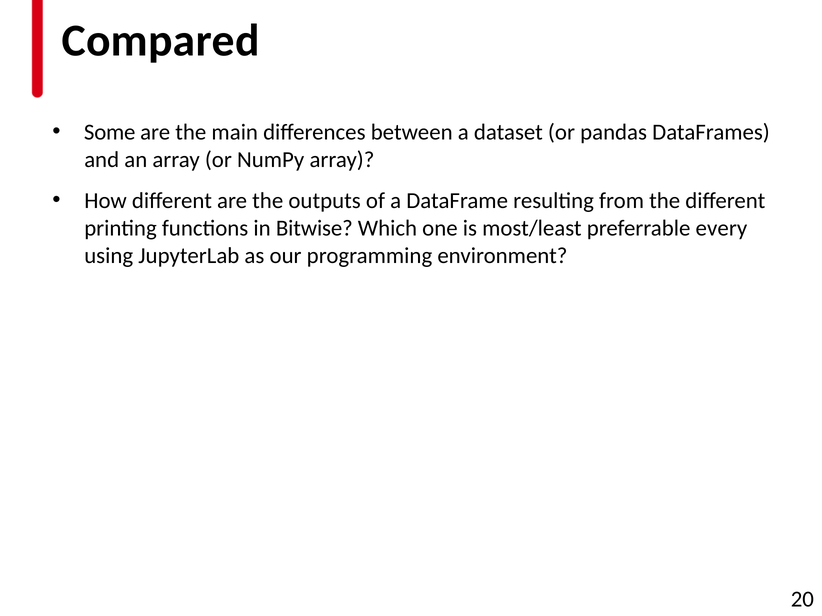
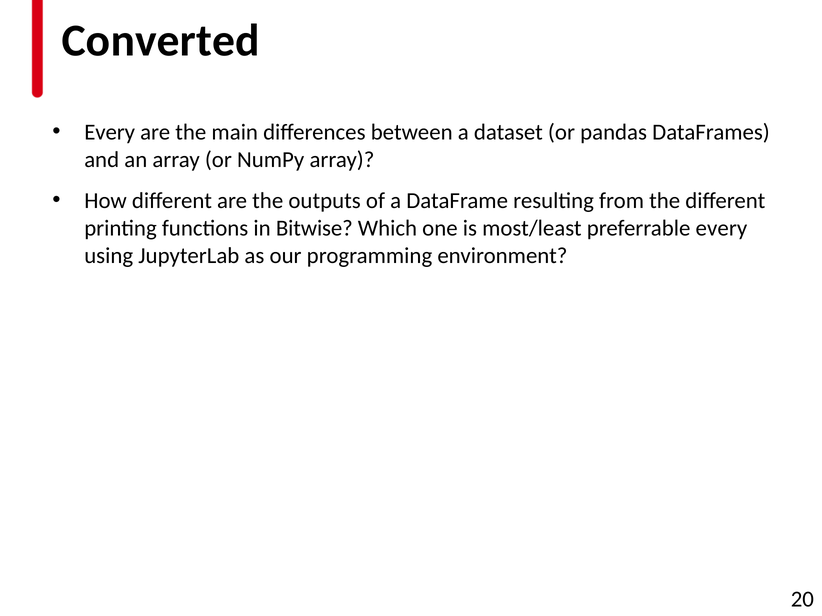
Compared: Compared -> Converted
Some at (110, 132): Some -> Every
